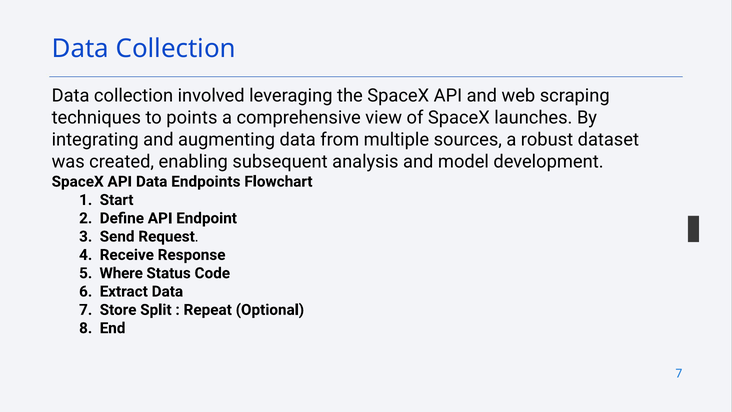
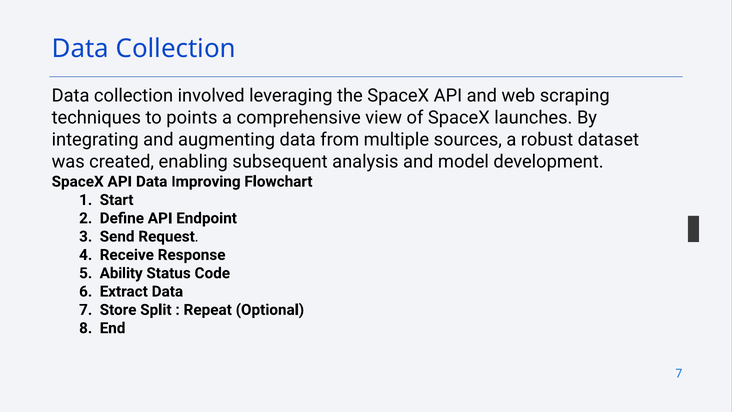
Endpoints: Endpoints -> Improving
Where: Where -> Ability
